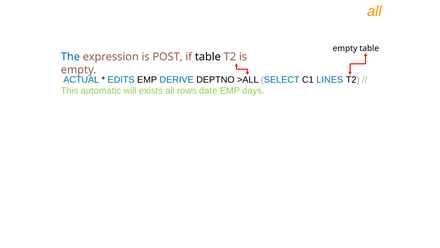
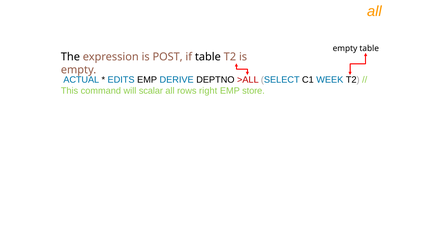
The colour: blue -> black
>ALL colour: black -> red
LINES: LINES -> WEEK
automatic: automatic -> command
exists: exists -> scalar
date: date -> right
days: days -> store
